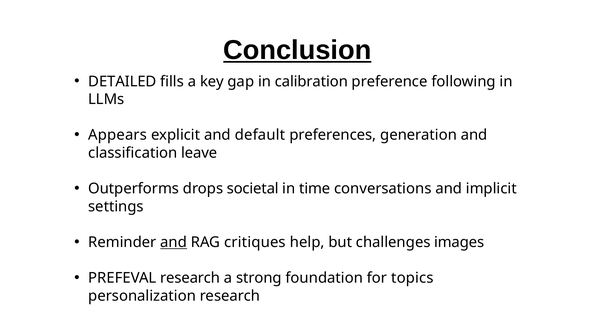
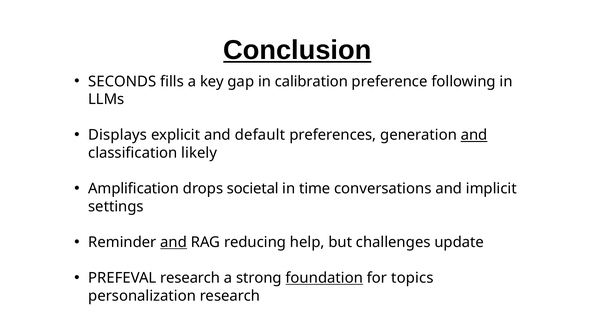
DETAILED: DETAILED -> SECONDS
Appears: Appears -> Displays
and at (474, 135) underline: none -> present
leave: leave -> likely
Outperforms: Outperforms -> Amplification
critiques: critiques -> reducing
images: images -> update
foundation underline: none -> present
